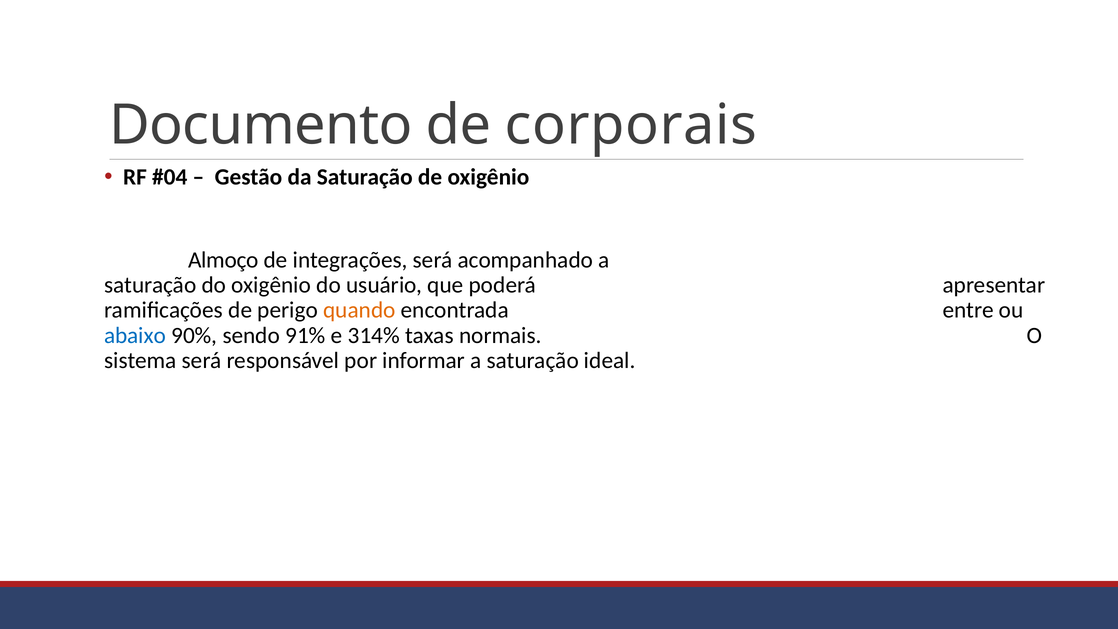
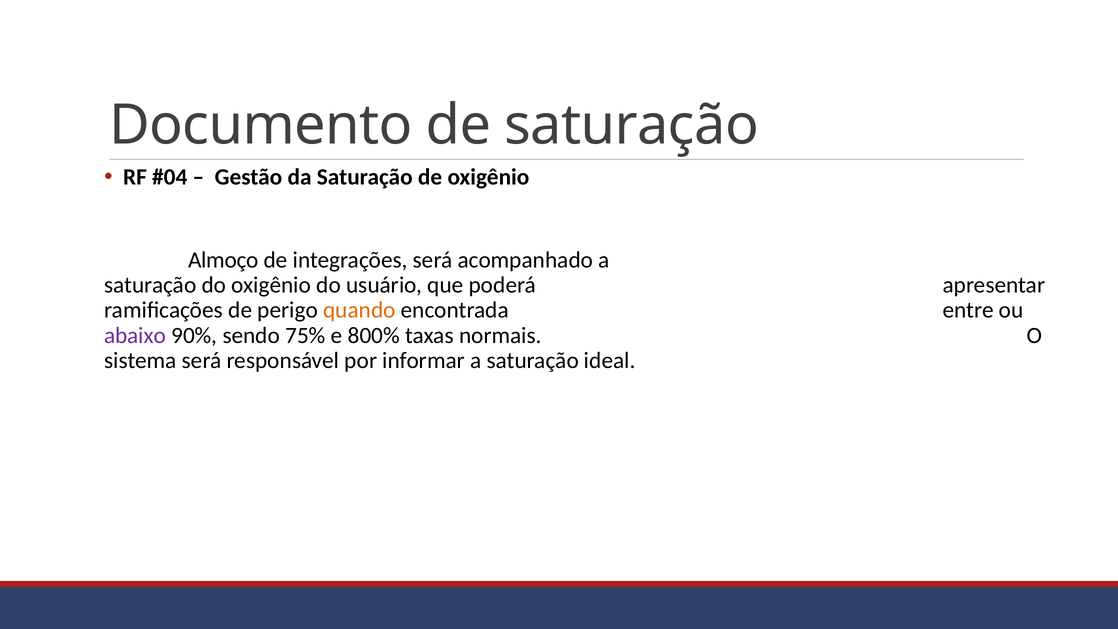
de corporais: corporais -> saturação
abaixo colour: blue -> purple
91%: 91% -> 75%
314%: 314% -> 800%
